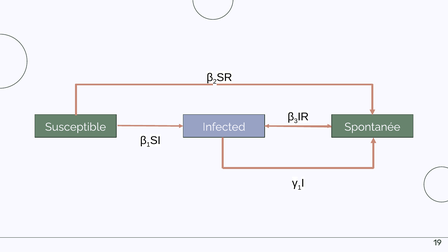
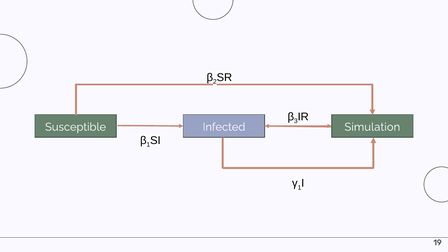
Spontanée: Spontanée -> Simulation
